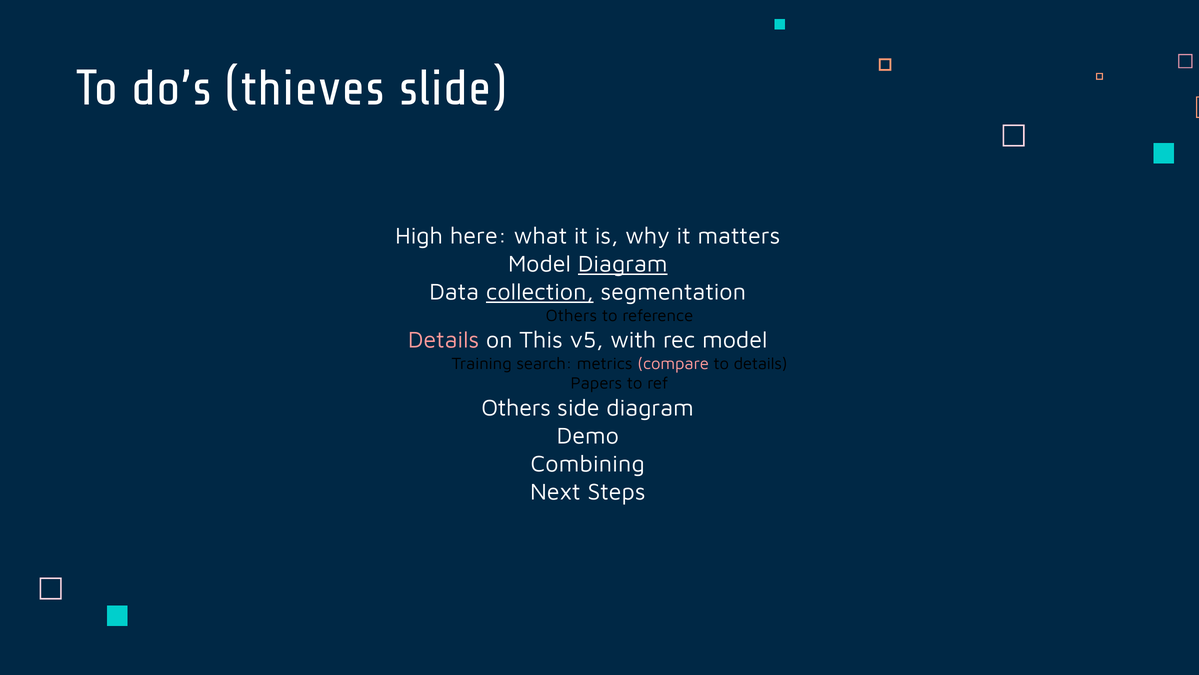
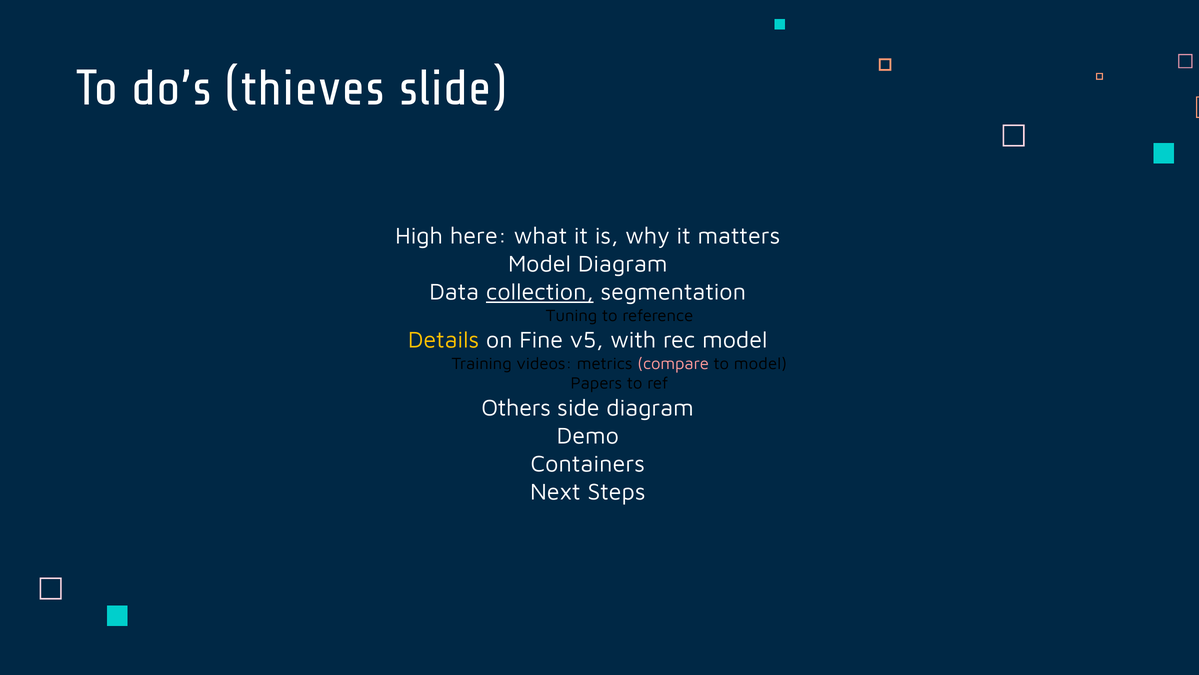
Diagram at (623, 264) underline: present -> none
Others at (571, 315): Others -> Tuning
Details at (444, 340) colour: pink -> yellow
This: This -> Fine
search: search -> videos
to details: details -> model
Combining: Combining -> Containers
